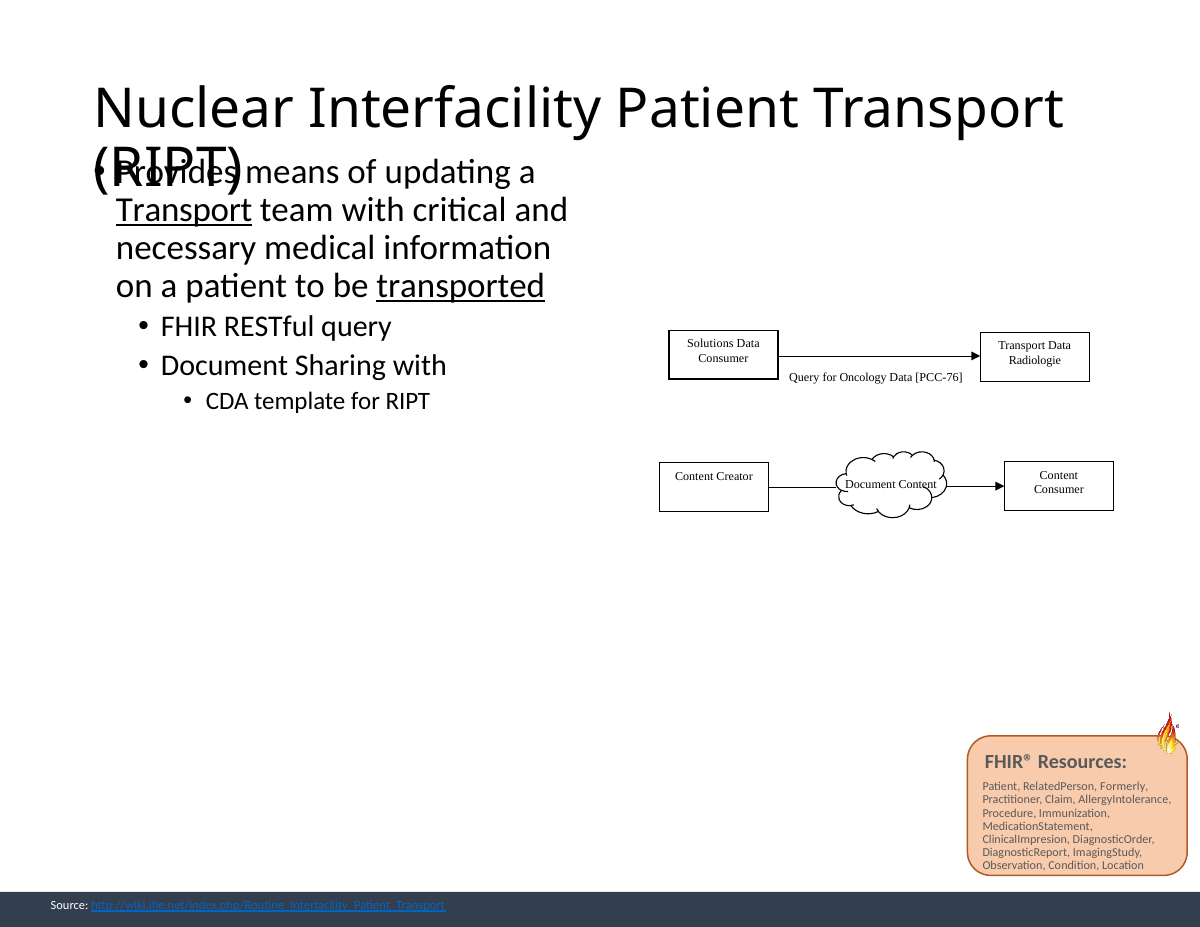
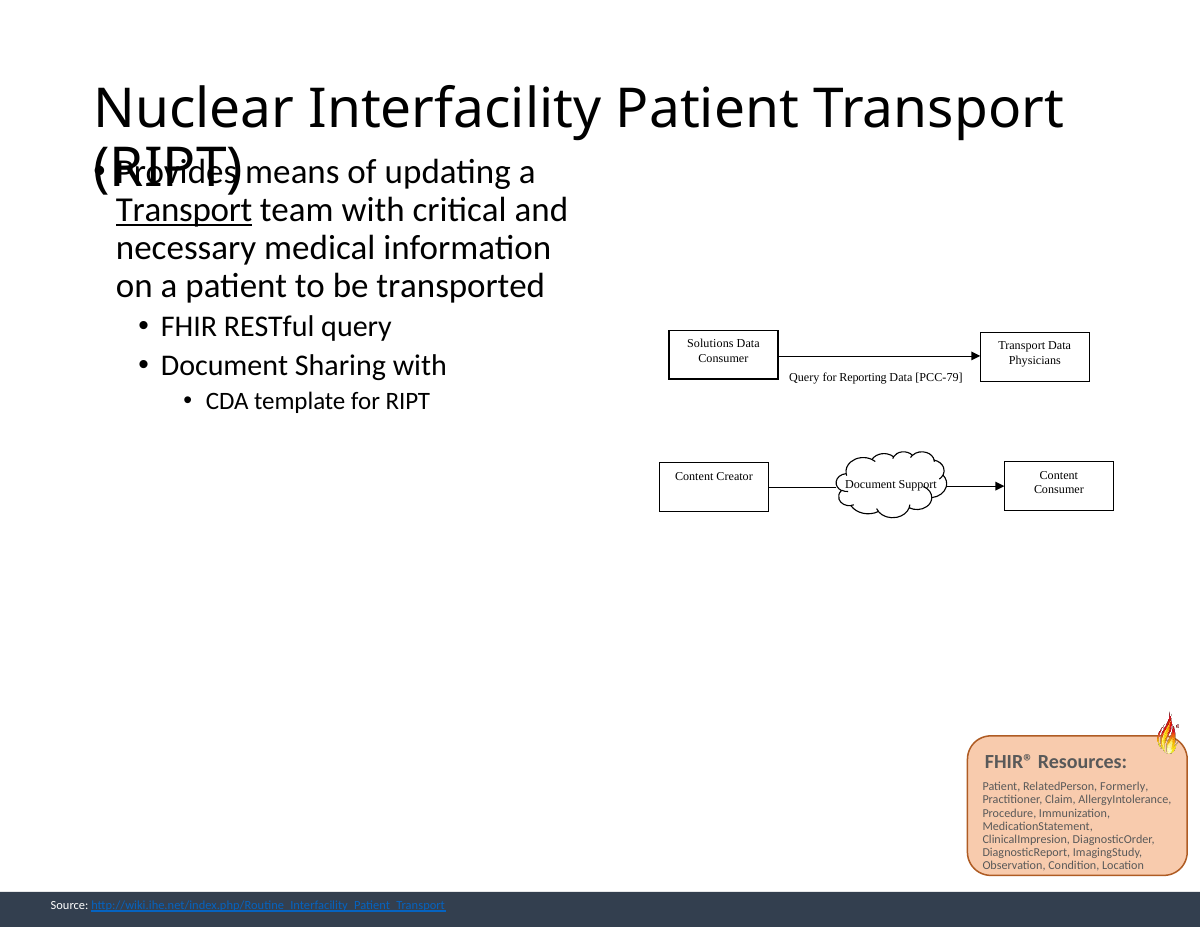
transported underline: present -> none
Radiologie: Radiologie -> Physicians
Oncology: Oncology -> Reporting
PCC-76: PCC-76 -> PCC-79
Document Content: Content -> Support
